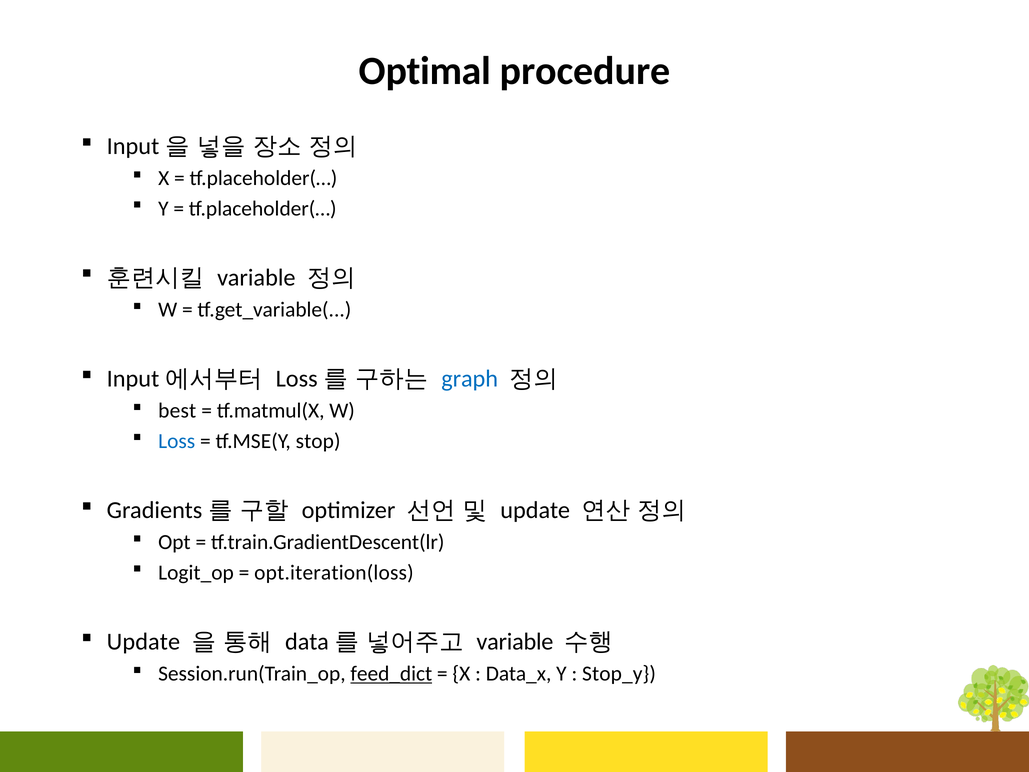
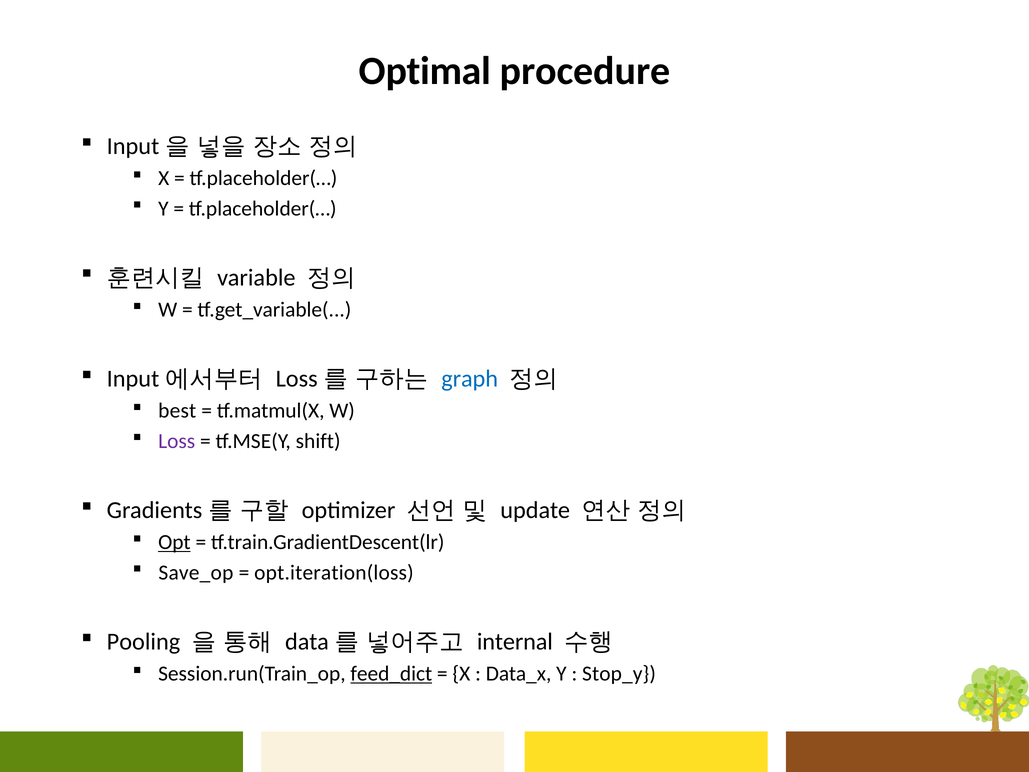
Loss colour: blue -> purple
stop: stop -> shift
Opt underline: none -> present
Logit_op: Logit_op -> Save_op
Update at (143, 642): Update -> Pooling
variable at (515, 642): variable -> internal
